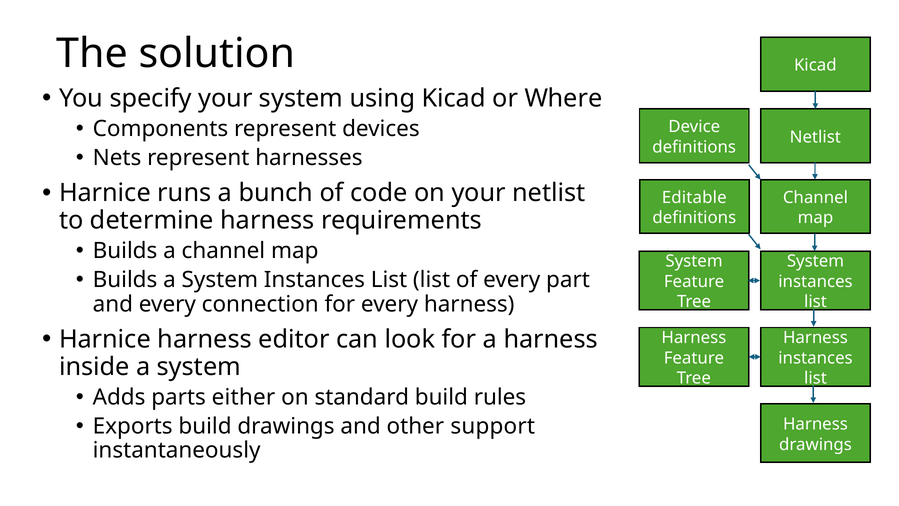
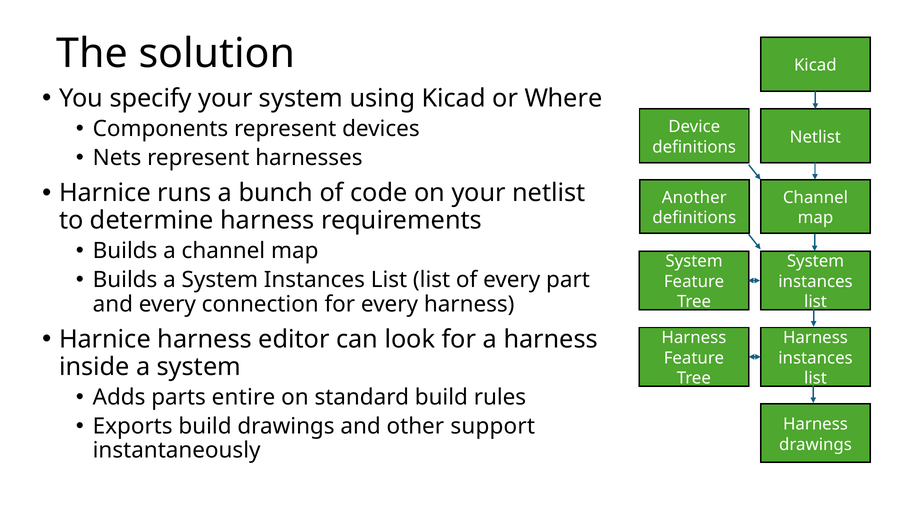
Editable: Editable -> Another
either: either -> entire
